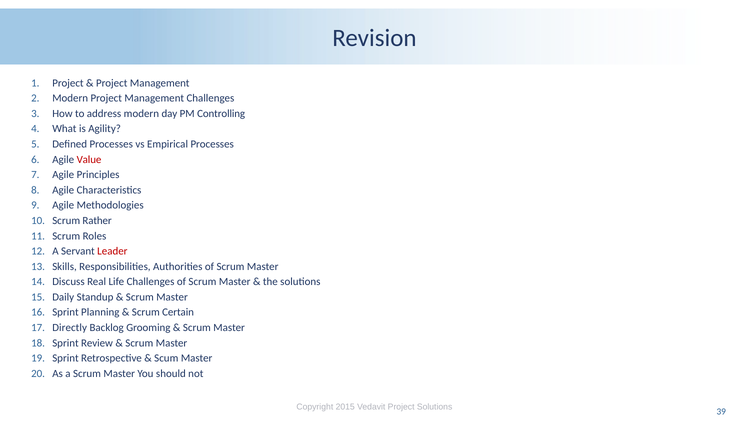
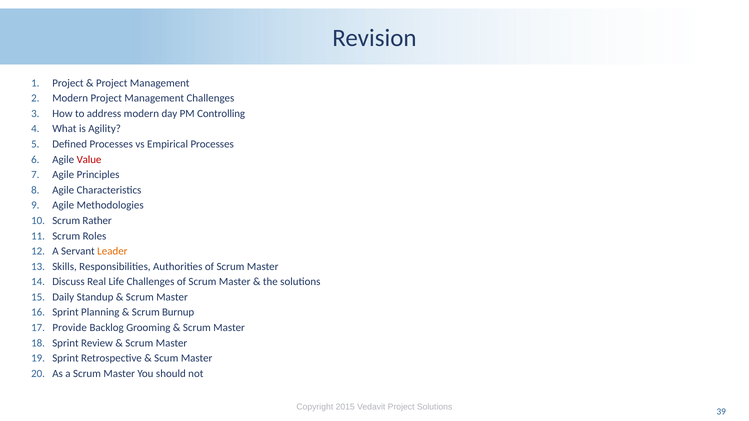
Leader colour: red -> orange
Certain: Certain -> Burnup
Directly: Directly -> Provide
